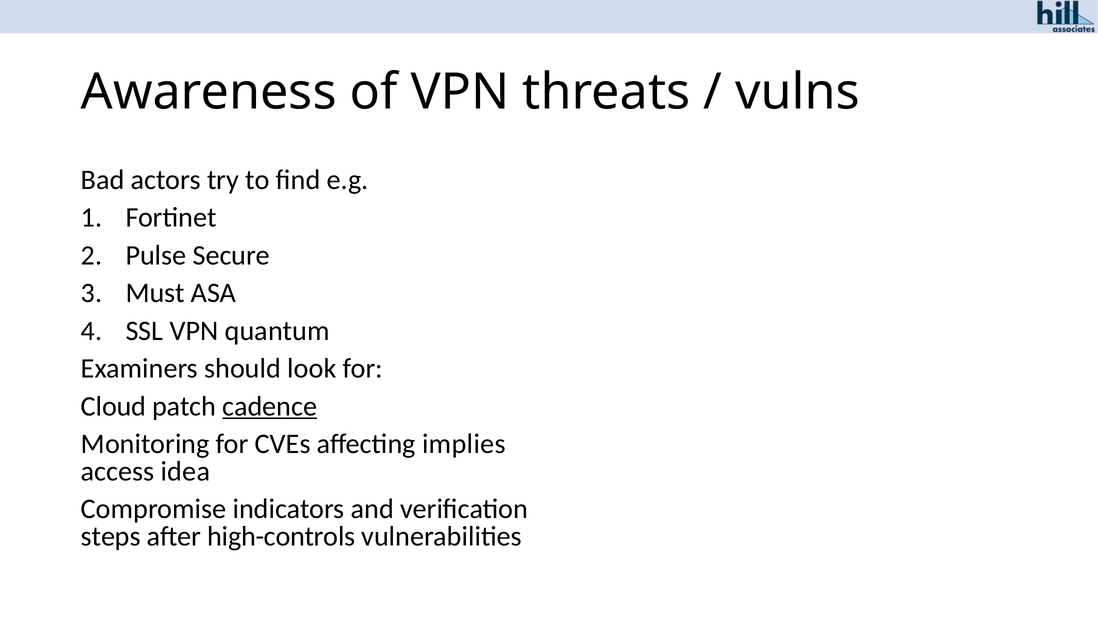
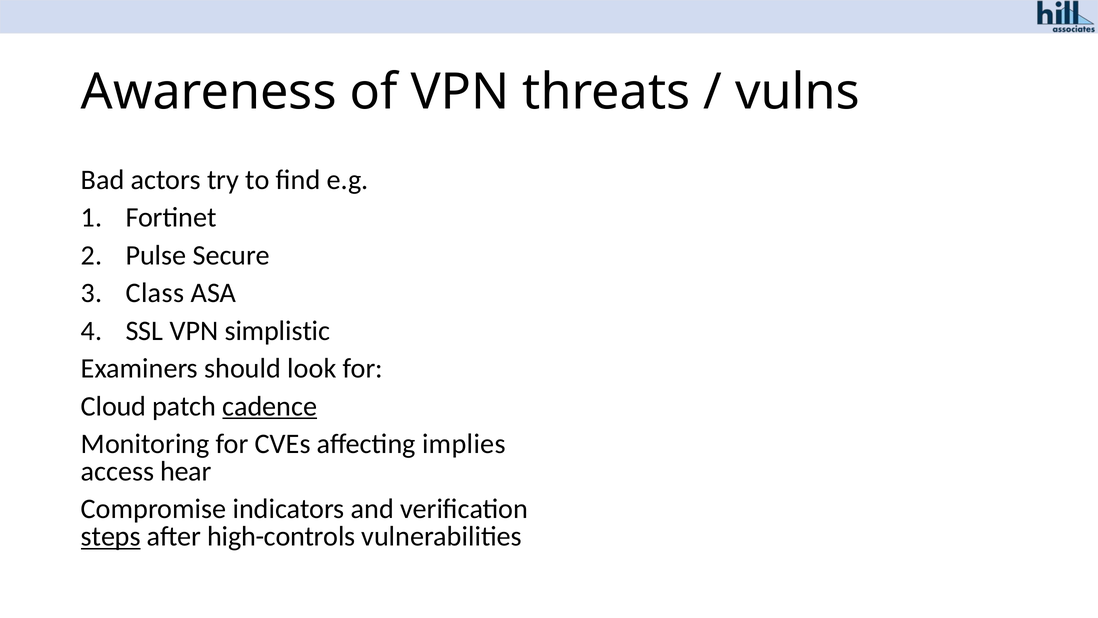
Must: Must -> Class
quantum: quantum -> simplistic
idea: idea -> hear
steps underline: none -> present
